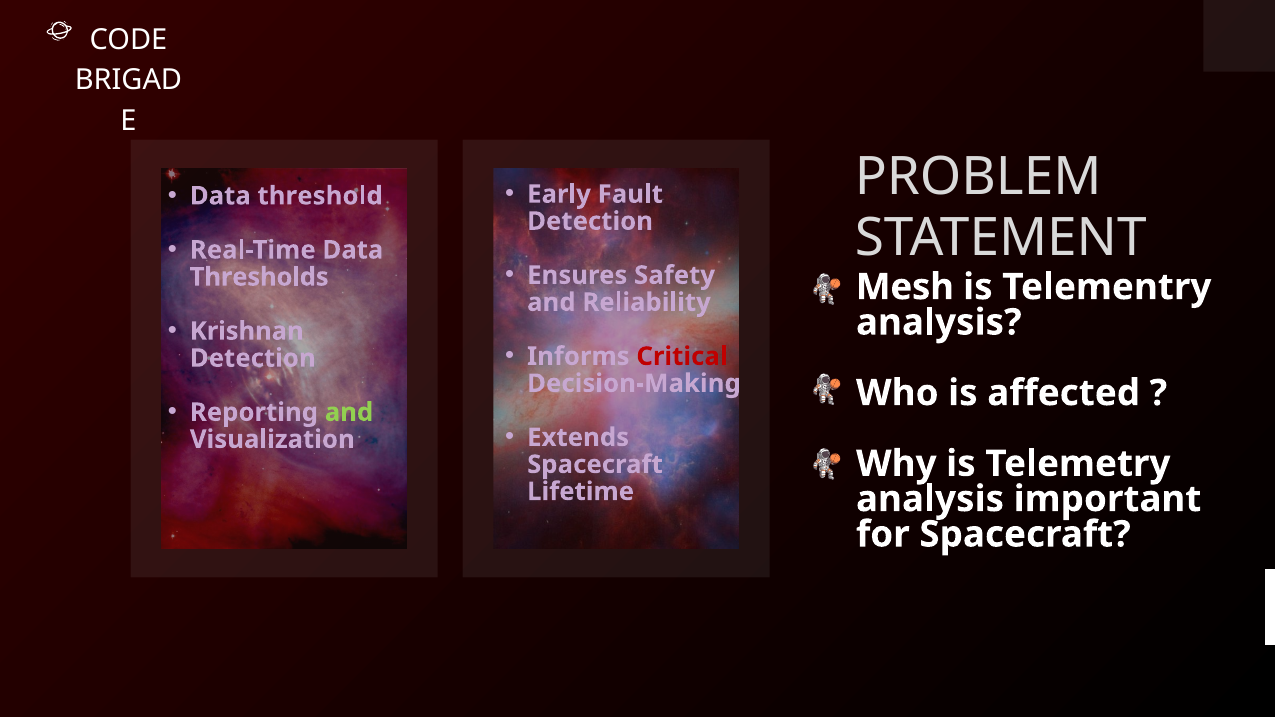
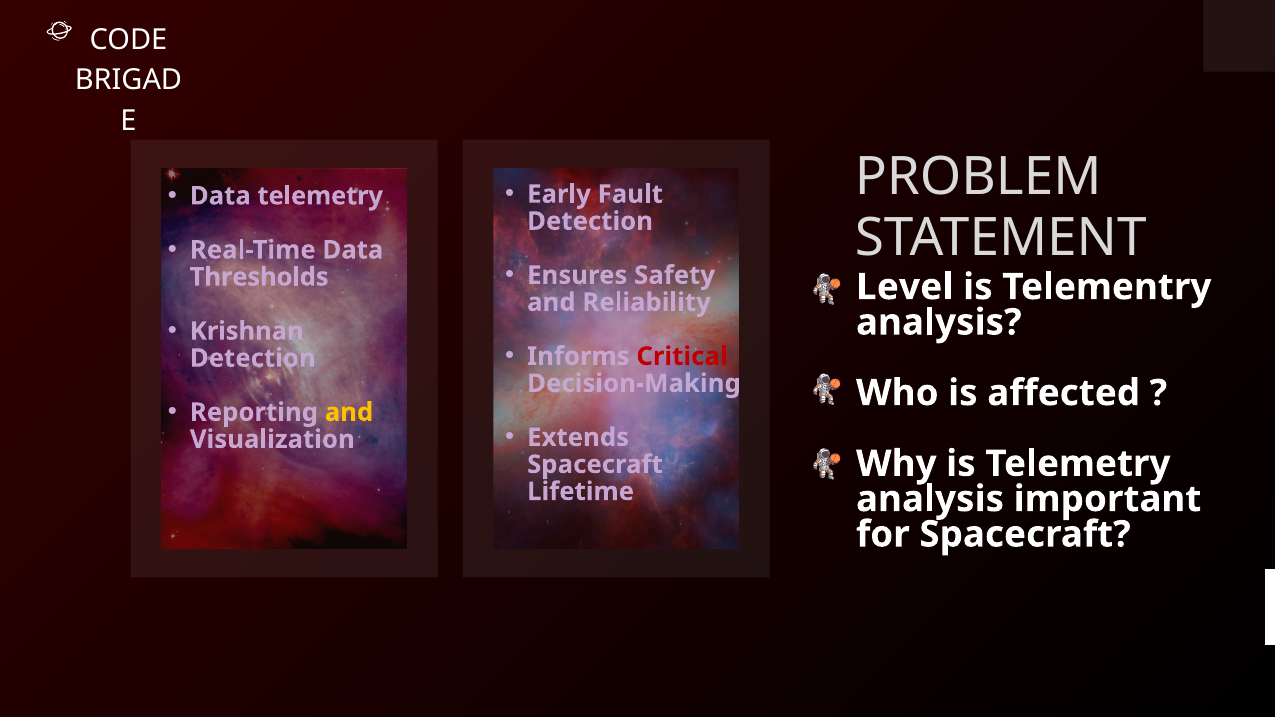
Data threshold: threshold -> telemetry
Mesh: Mesh -> Level
and at (349, 412) colour: light green -> yellow
